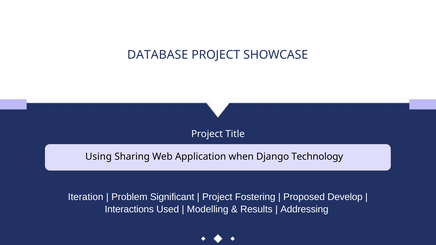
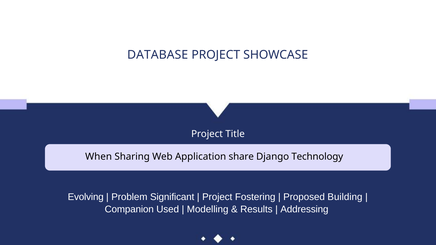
Using: Using -> When
when: when -> share
Iteration: Iteration -> Evolving
Develop: Develop -> Building
Interactions: Interactions -> Companion
